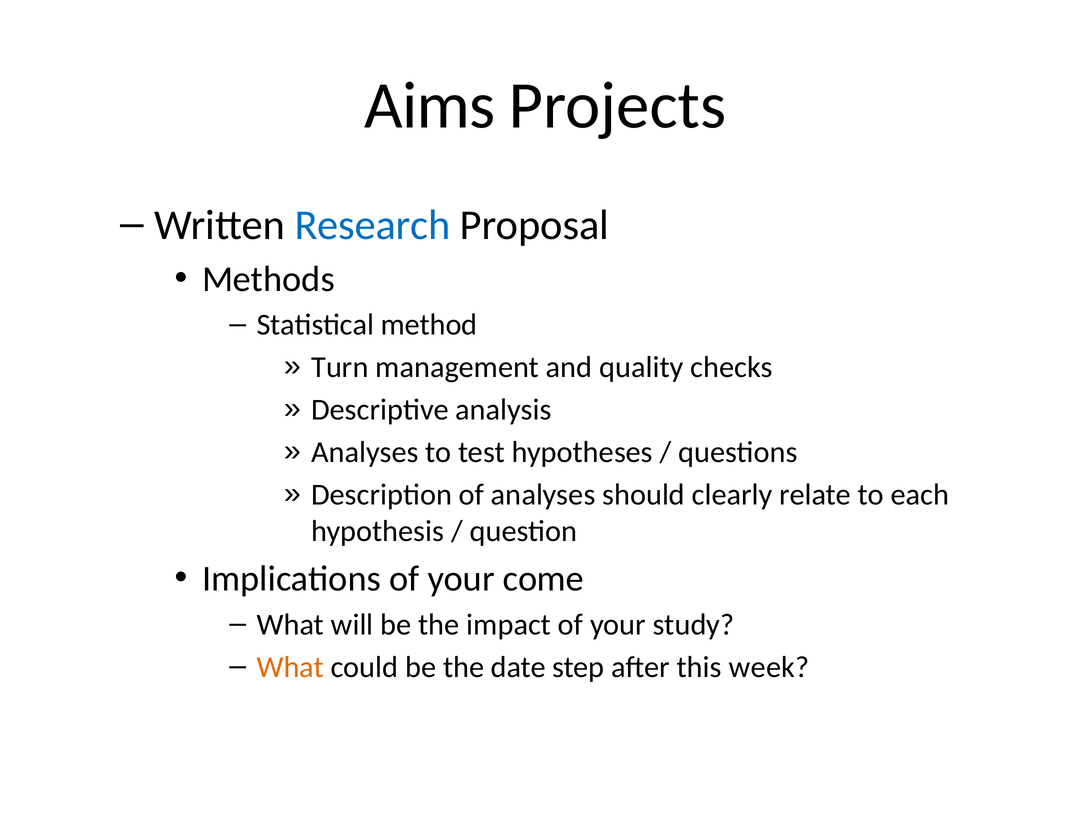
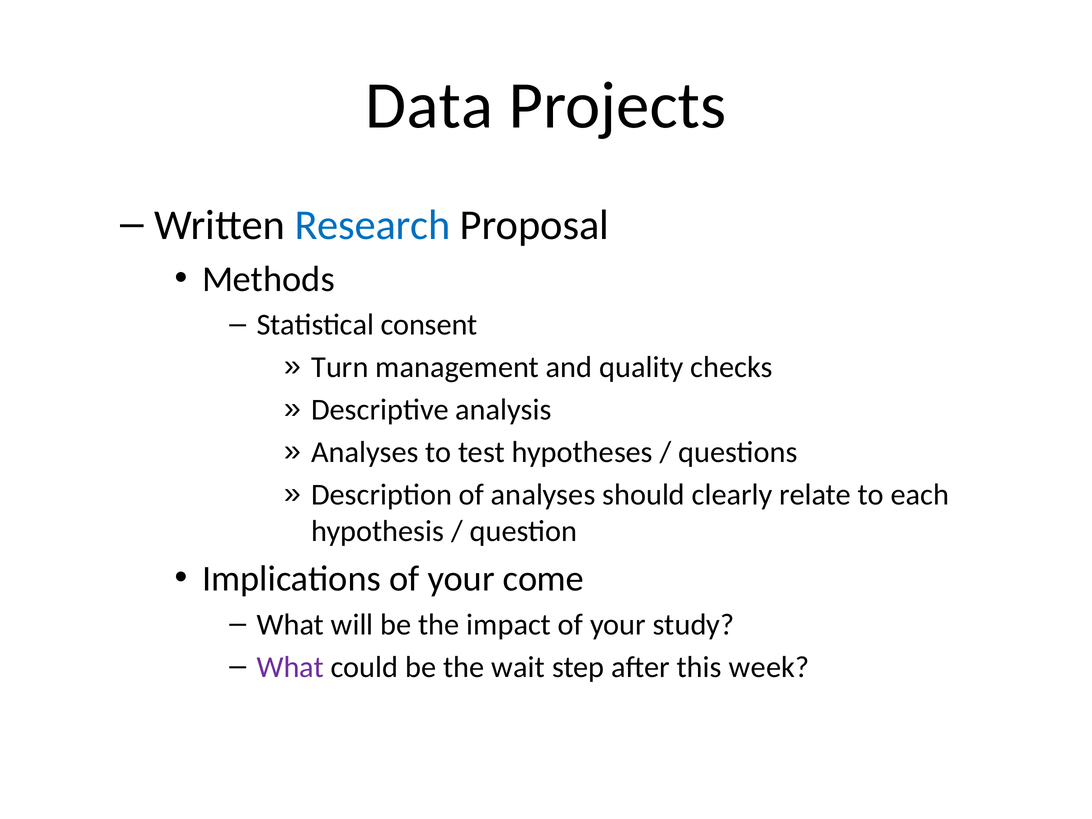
Aims: Aims -> Data
method: method -> consent
What at (290, 667) colour: orange -> purple
date: date -> wait
